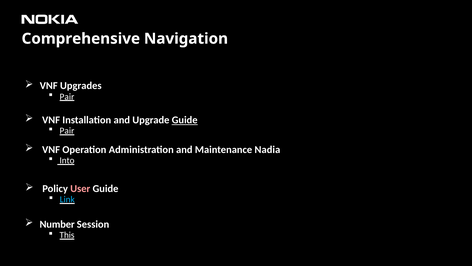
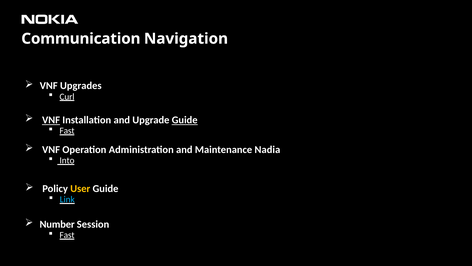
Comprehensive: Comprehensive -> Communication
Pair at (67, 96): Pair -> Curl
VNF at (51, 120) underline: none -> present
Pair at (67, 131): Pair -> Fast
User colour: pink -> yellow
This at (67, 235): This -> Fast
